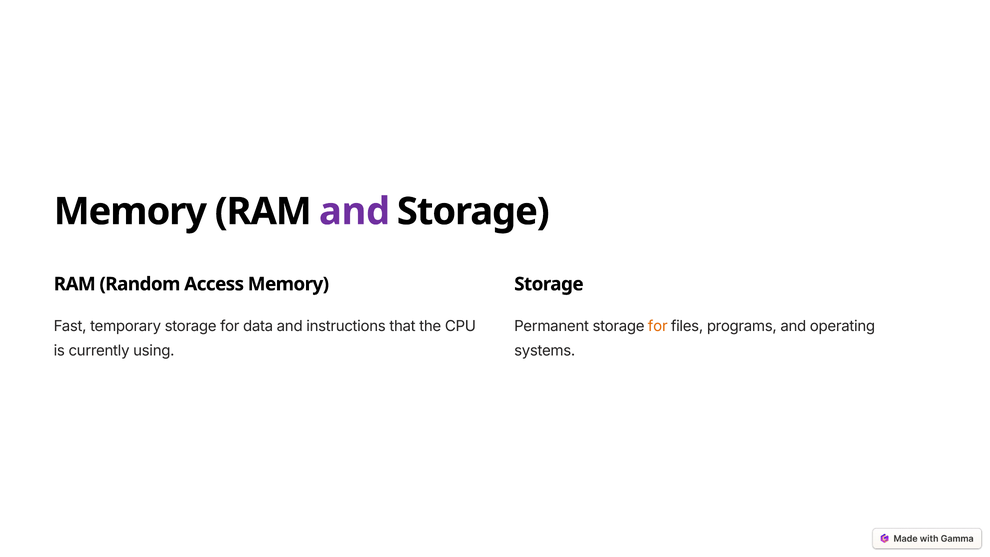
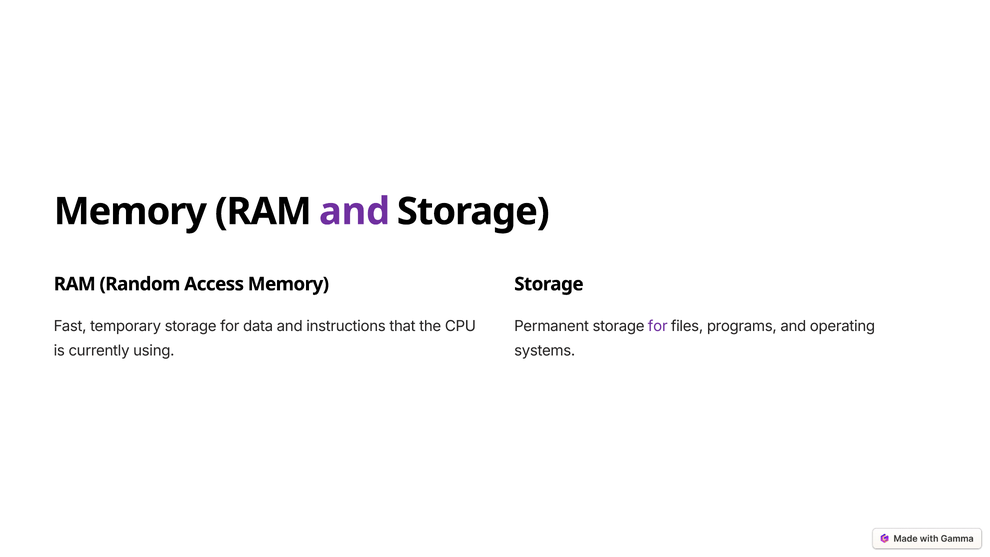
for at (658, 326) colour: orange -> purple
